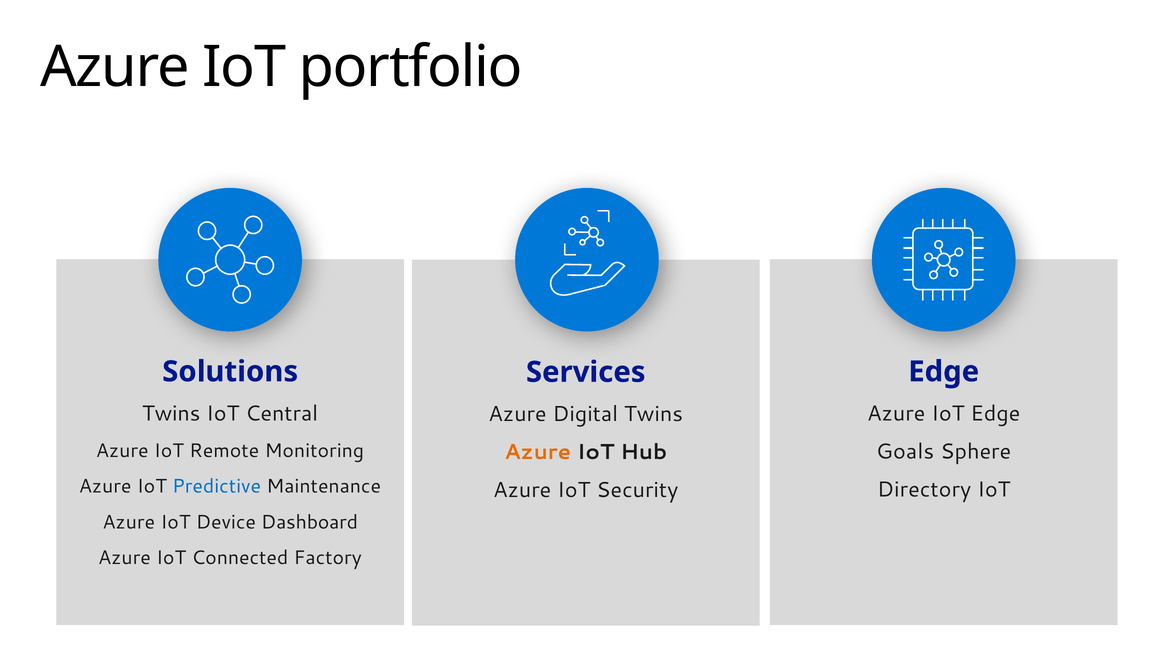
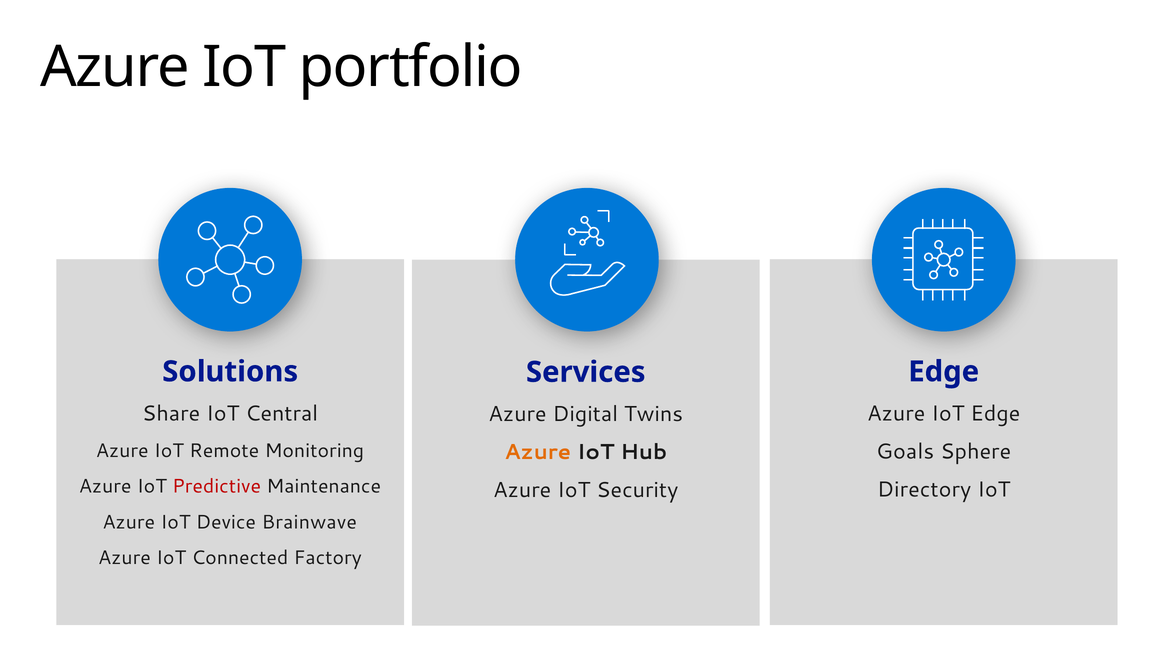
Twins at (171, 414): Twins -> Share
Predictive colour: blue -> red
Dashboard: Dashboard -> Brainwave
